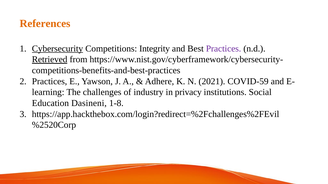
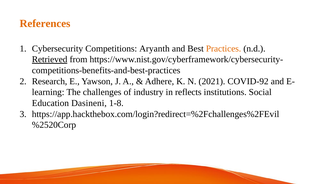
Cybersecurity underline: present -> none
Integrity: Integrity -> Aryanth
Practices at (224, 49) colour: purple -> orange
Practices at (50, 82): Practices -> Research
COVID-59: COVID-59 -> COVID-92
privacy: privacy -> reflects
